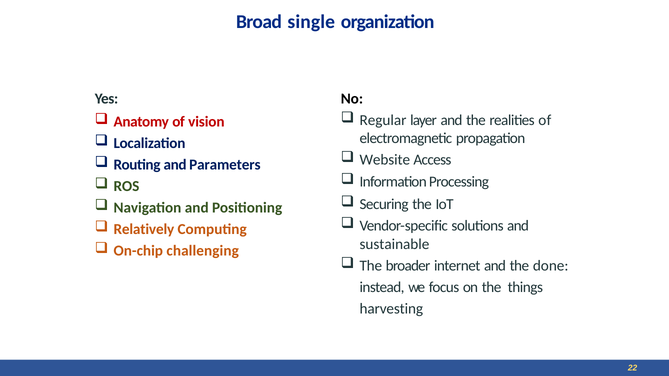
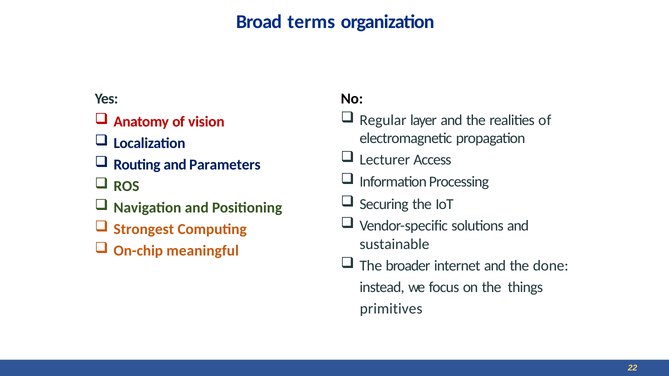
single: single -> terms
Website: Website -> Lecturer
Relatively: Relatively -> Strongest
challenging: challenging -> meaningful
harvesting: harvesting -> primitives
